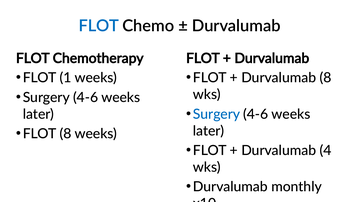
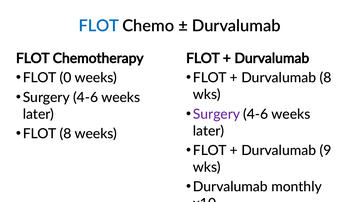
1: 1 -> 0
Surgery at (217, 114) colour: blue -> purple
4: 4 -> 9
